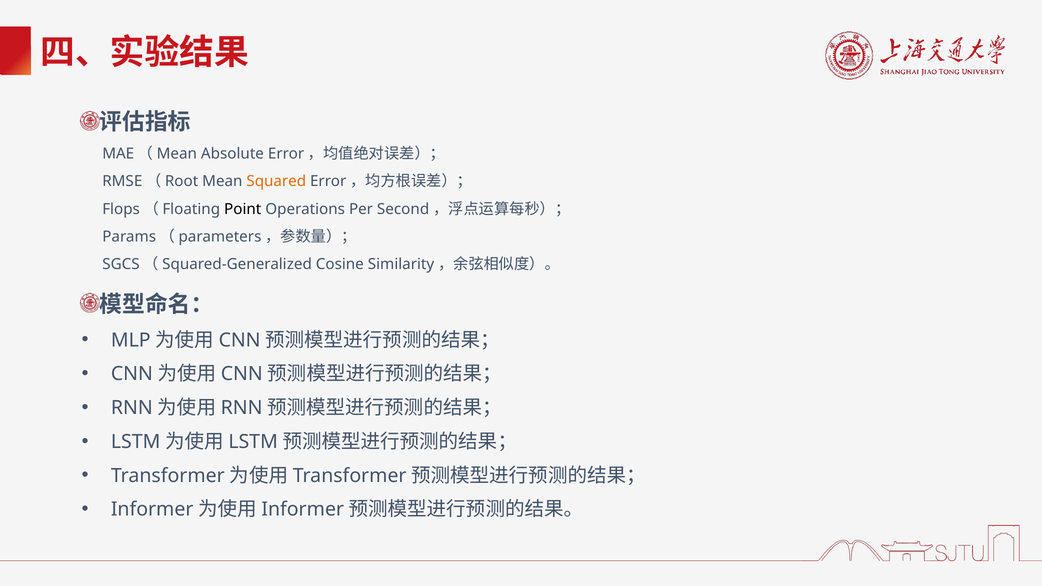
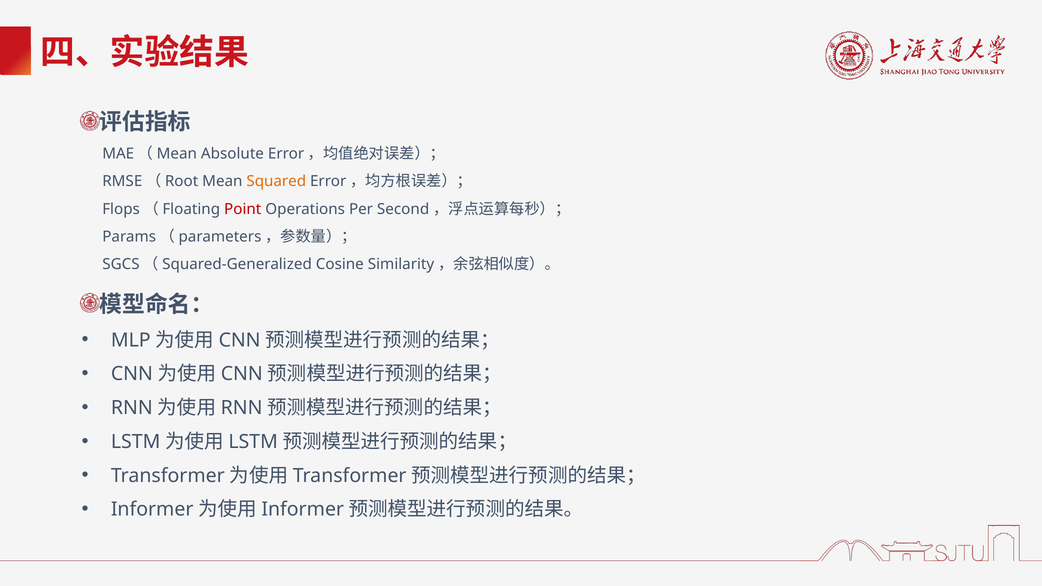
Point colour: black -> red
